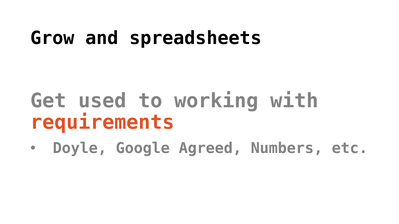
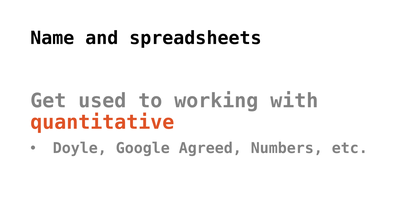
Grow: Grow -> Name
requirements: requirements -> quantitative
